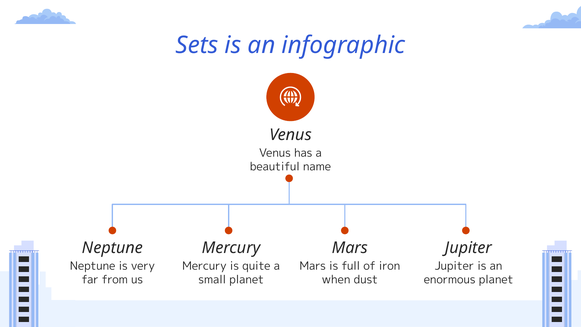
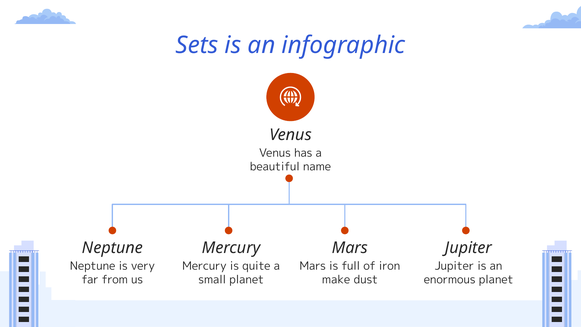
when: when -> make
